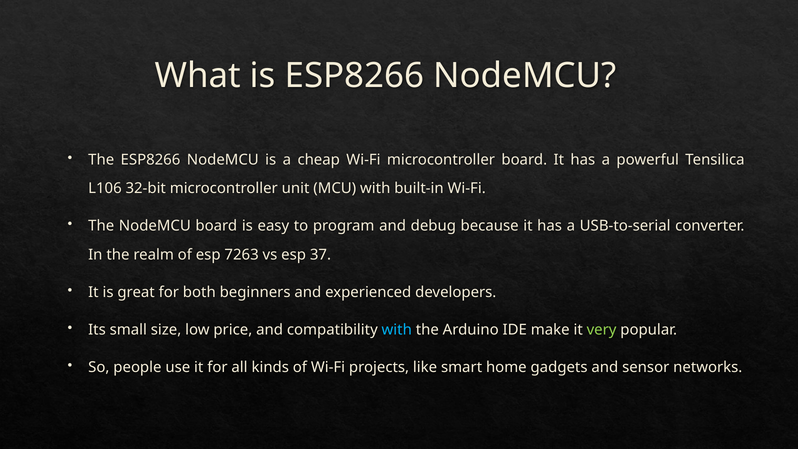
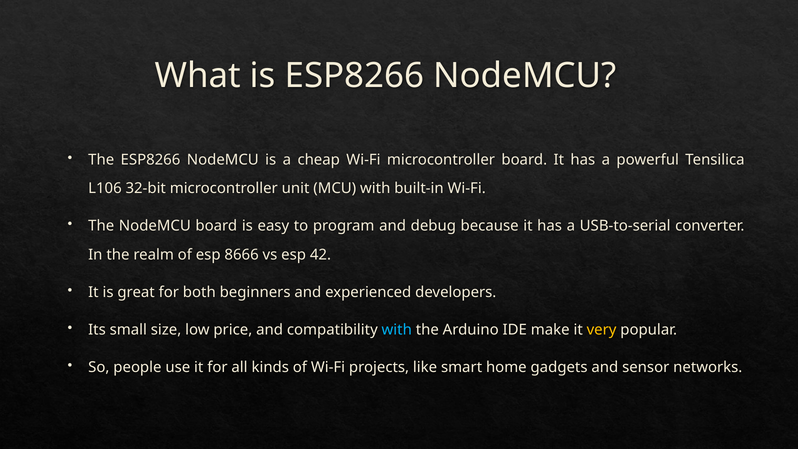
7263: 7263 -> 8666
37: 37 -> 42
very colour: light green -> yellow
